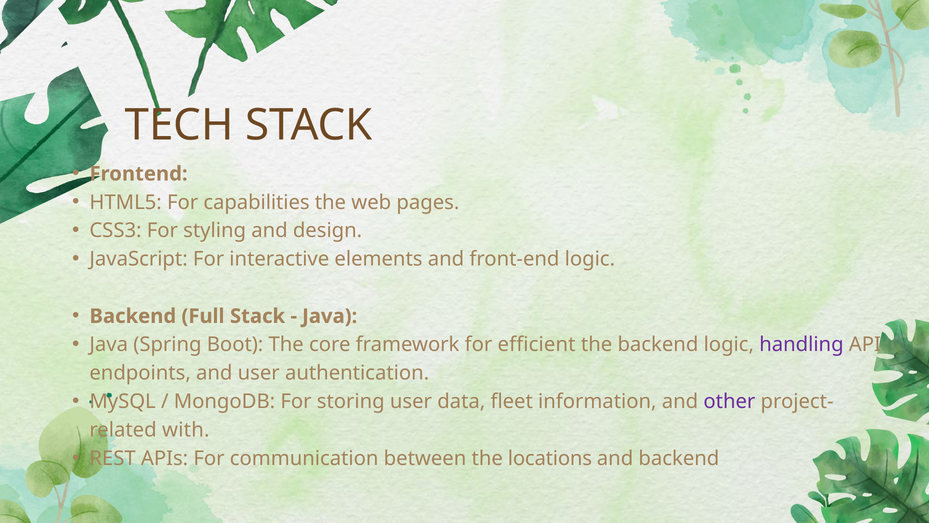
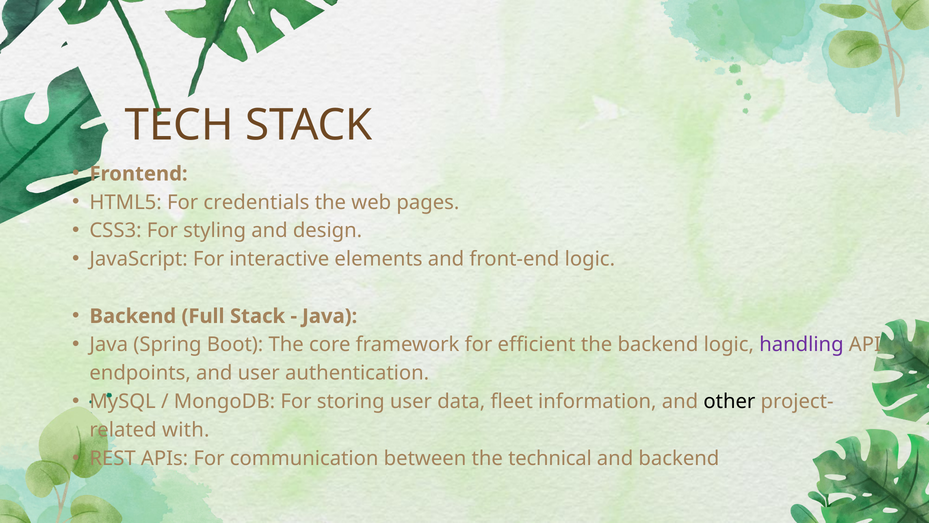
capabilities: capabilities -> credentials
other colour: purple -> black
locations: locations -> technical
